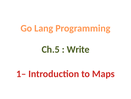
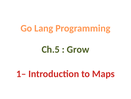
Write: Write -> Grow
